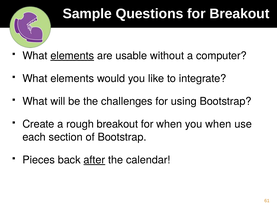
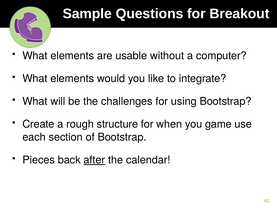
elements at (72, 56) underline: present -> none
rough breakout: breakout -> structure
you when: when -> game
